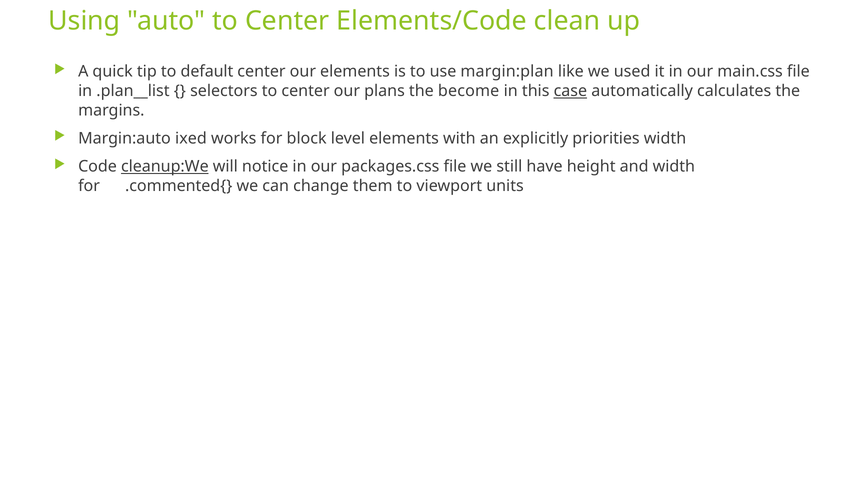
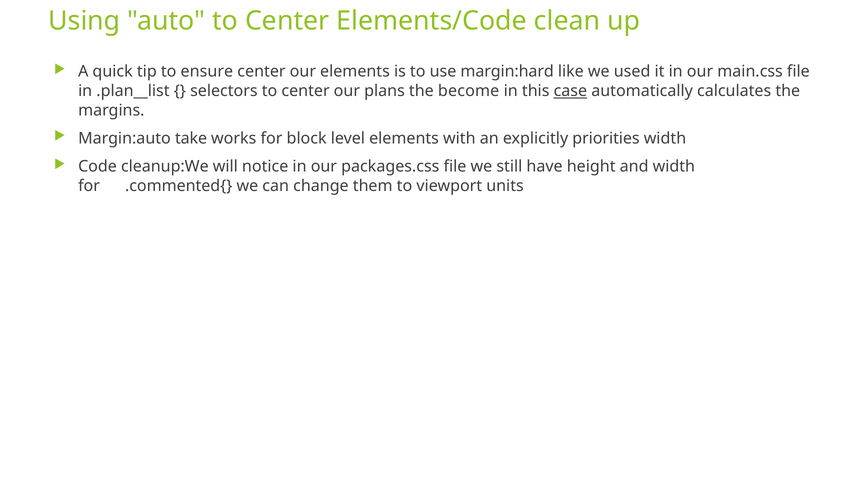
default: default -> ensure
margin:plan: margin:plan -> margin:hard
ixed: ixed -> take
cleanup:We underline: present -> none
